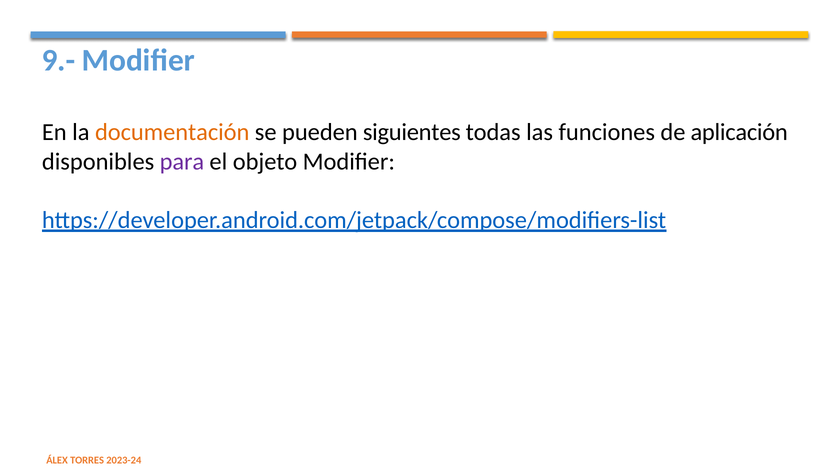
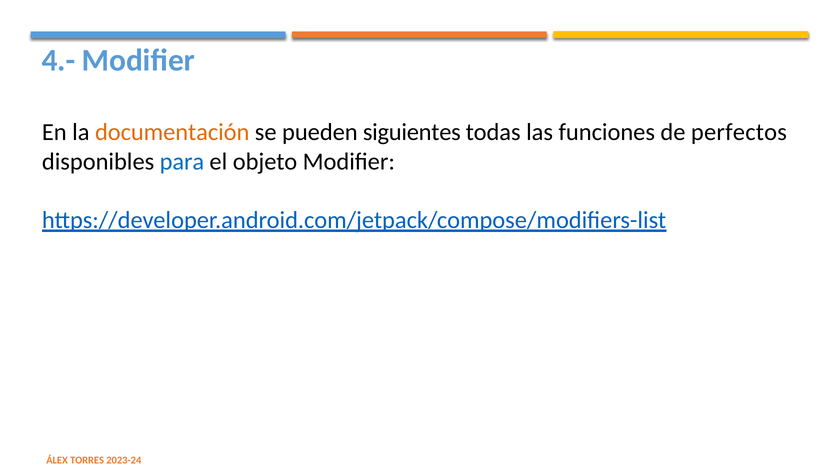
9.-: 9.- -> 4.-
aplicación: aplicación -> perfectos
para colour: purple -> blue
